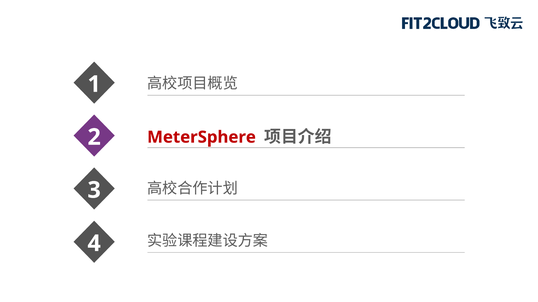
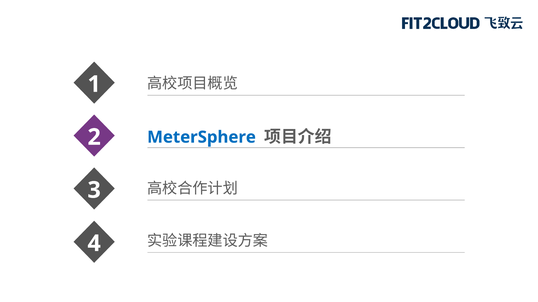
MeterSphere colour: red -> blue
